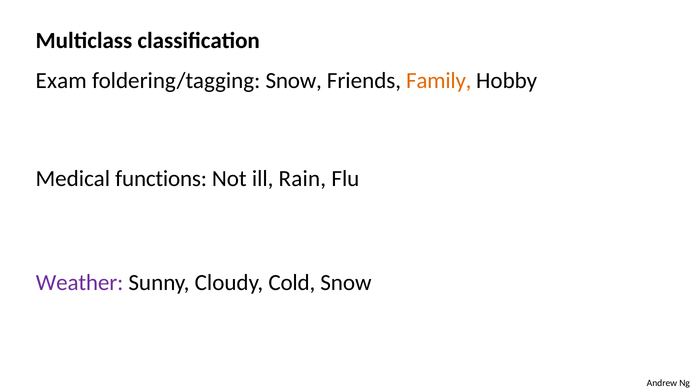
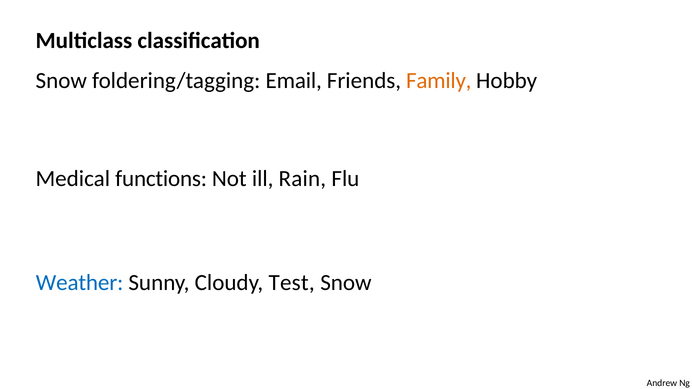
Exam at (61, 80): Exam -> Snow
foldering/tagging Snow: Snow -> Email
Weather colour: purple -> blue
Cold: Cold -> Test
